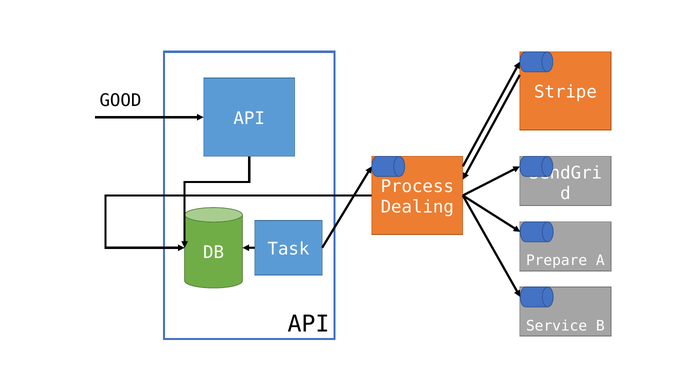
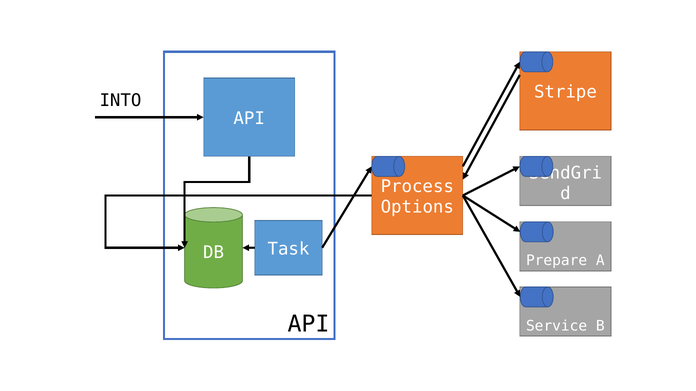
GOOD: GOOD -> INTO
Dealing: Dealing -> Options
